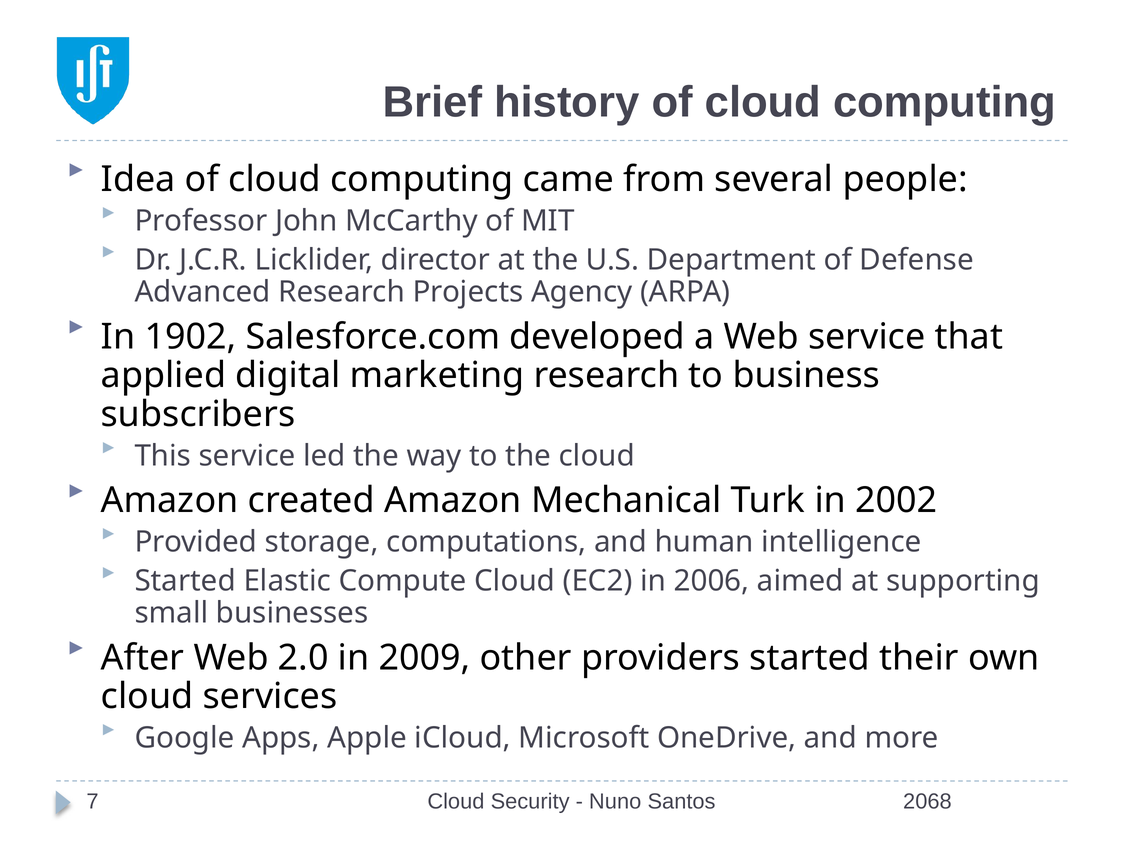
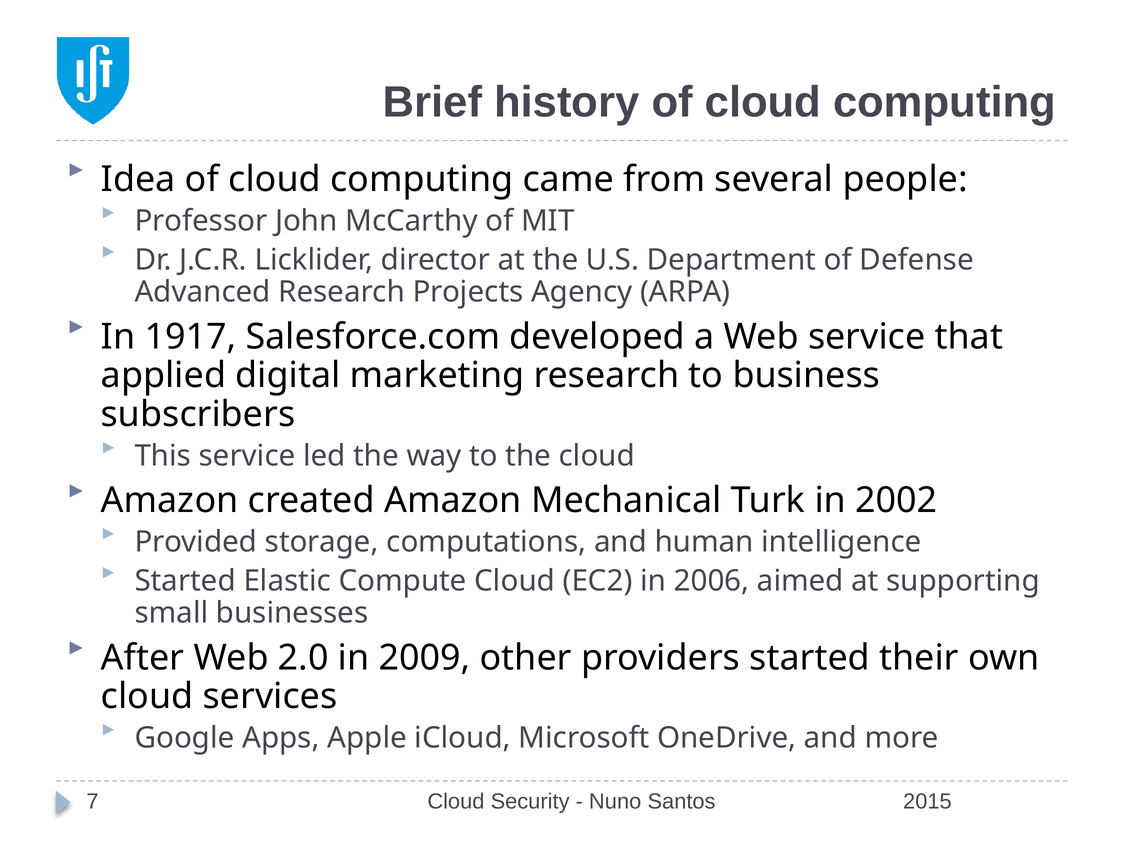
1902: 1902 -> 1917
2068: 2068 -> 2015
